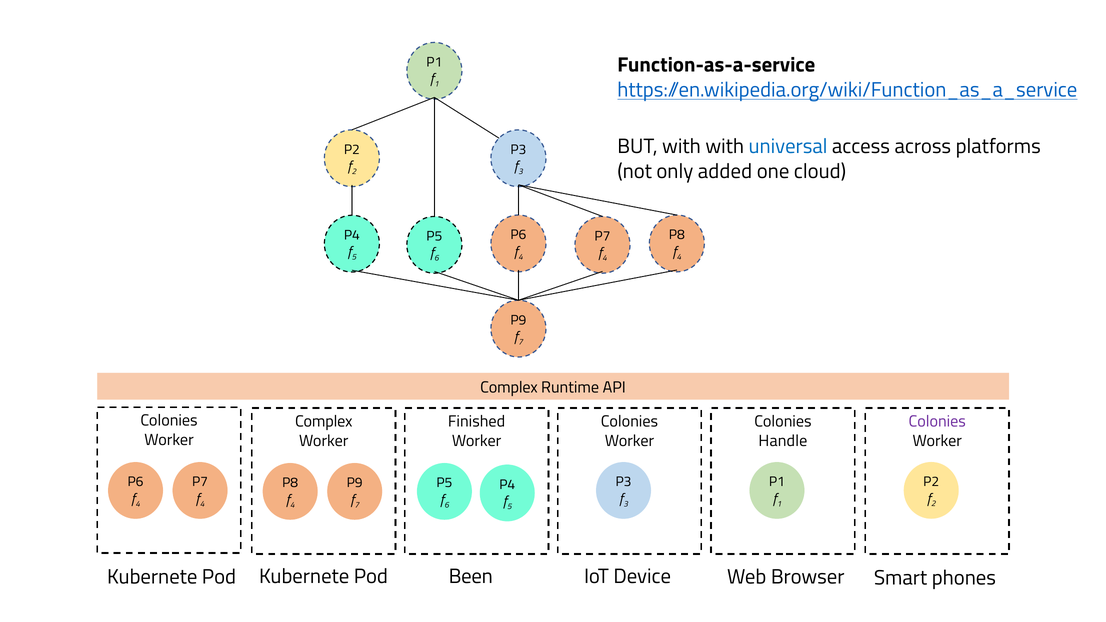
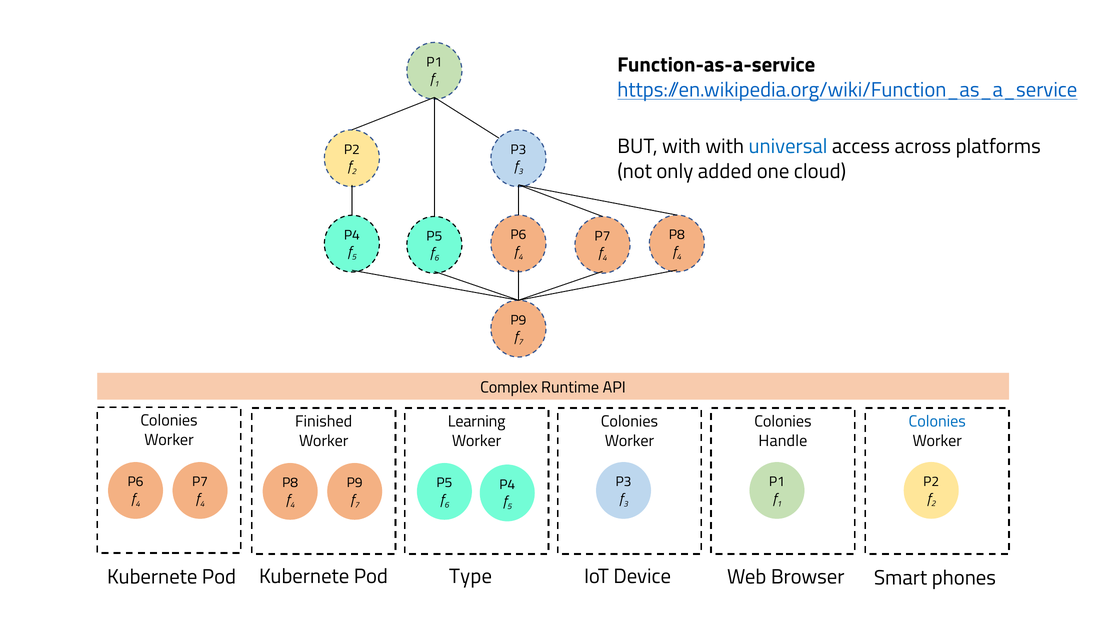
Complex at (324, 422): Complex -> Finished
Finished: Finished -> Learning
Colonies at (937, 421) colour: purple -> blue
Been: Been -> Type
